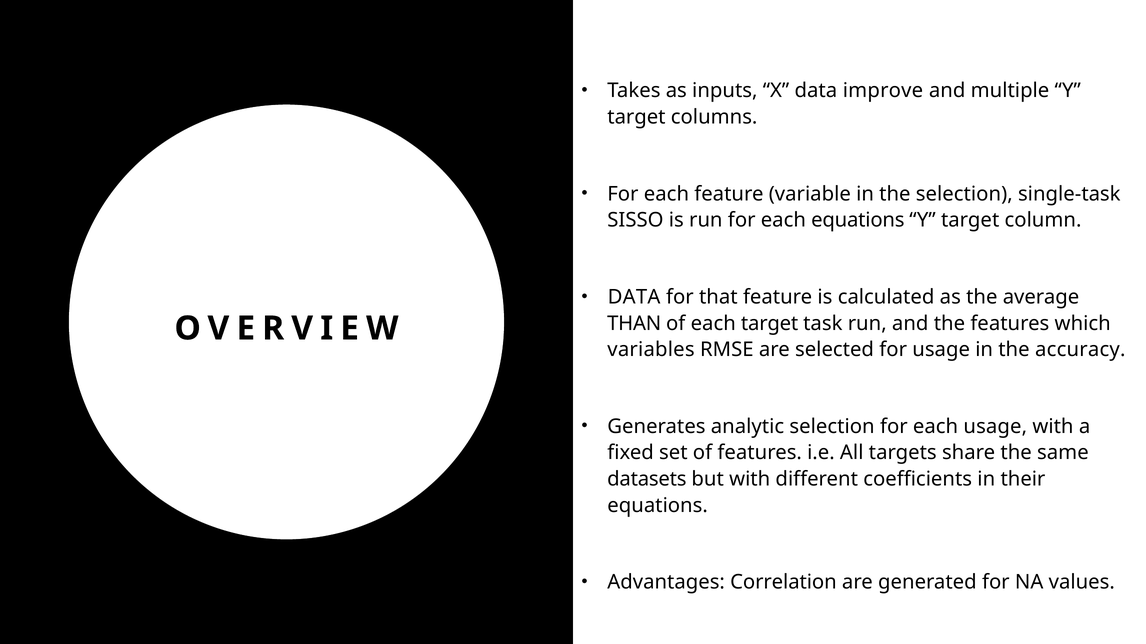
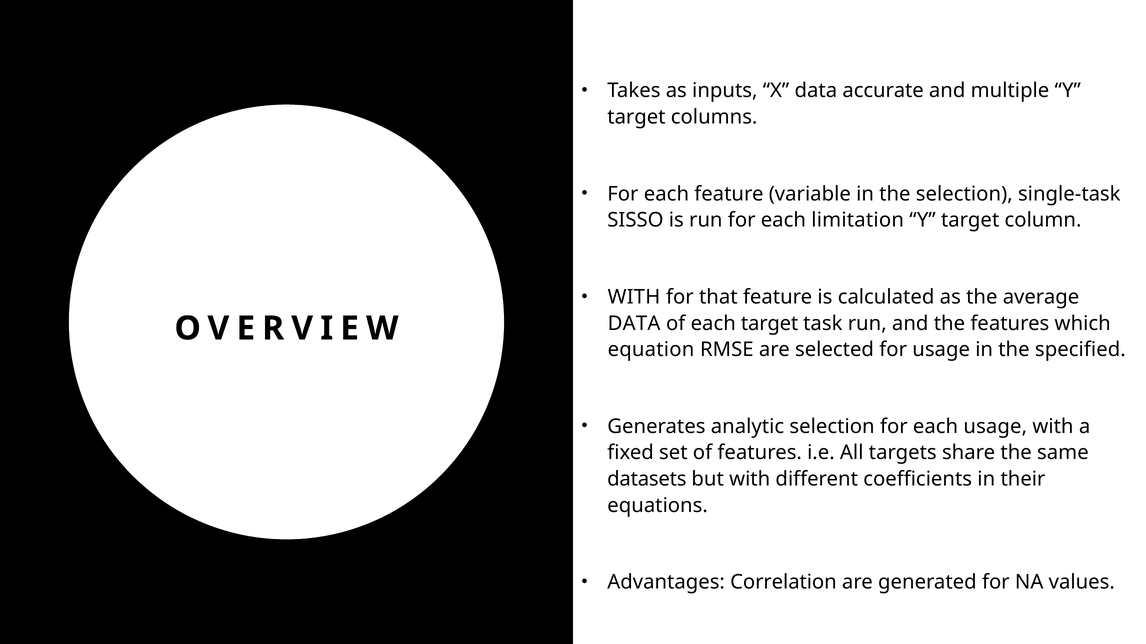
improve: improve -> accurate
each equations: equations -> limitation
DATA at (634, 297): DATA -> WITH
THAN at (634, 324): THAN -> DATA
variables: variables -> equation
accuracy: accuracy -> specified
